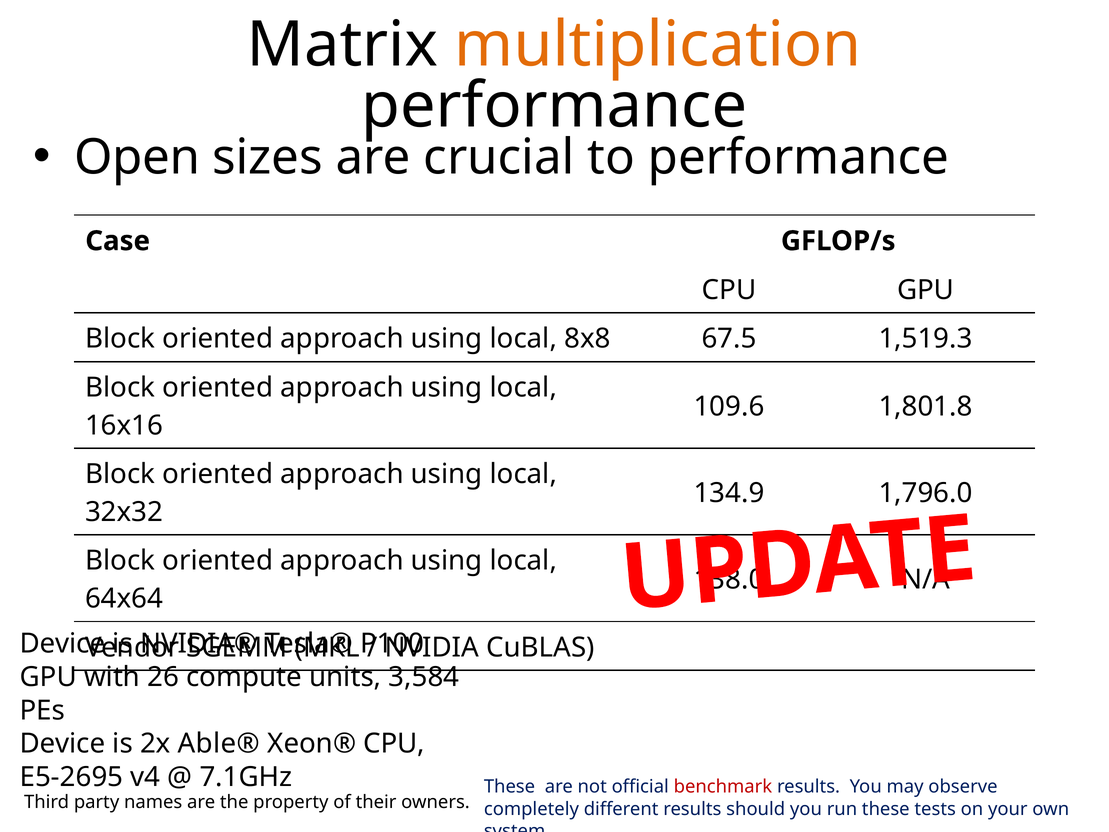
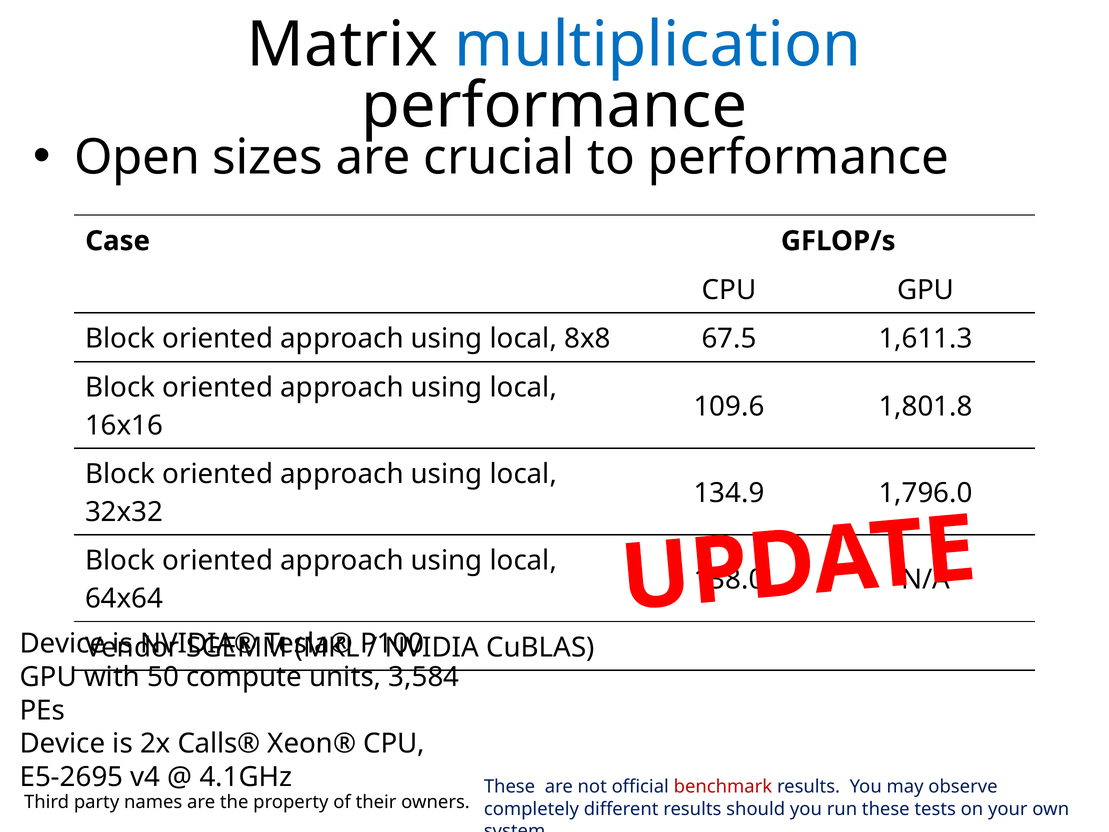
multiplication colour: orange -> blue
1,519.3: 1,519.3 -> 1,611.3
26: 26 -> 50
Able®: Able® -> Calls®
7.1GHz: 7.1GHz -> 4.1GHz
